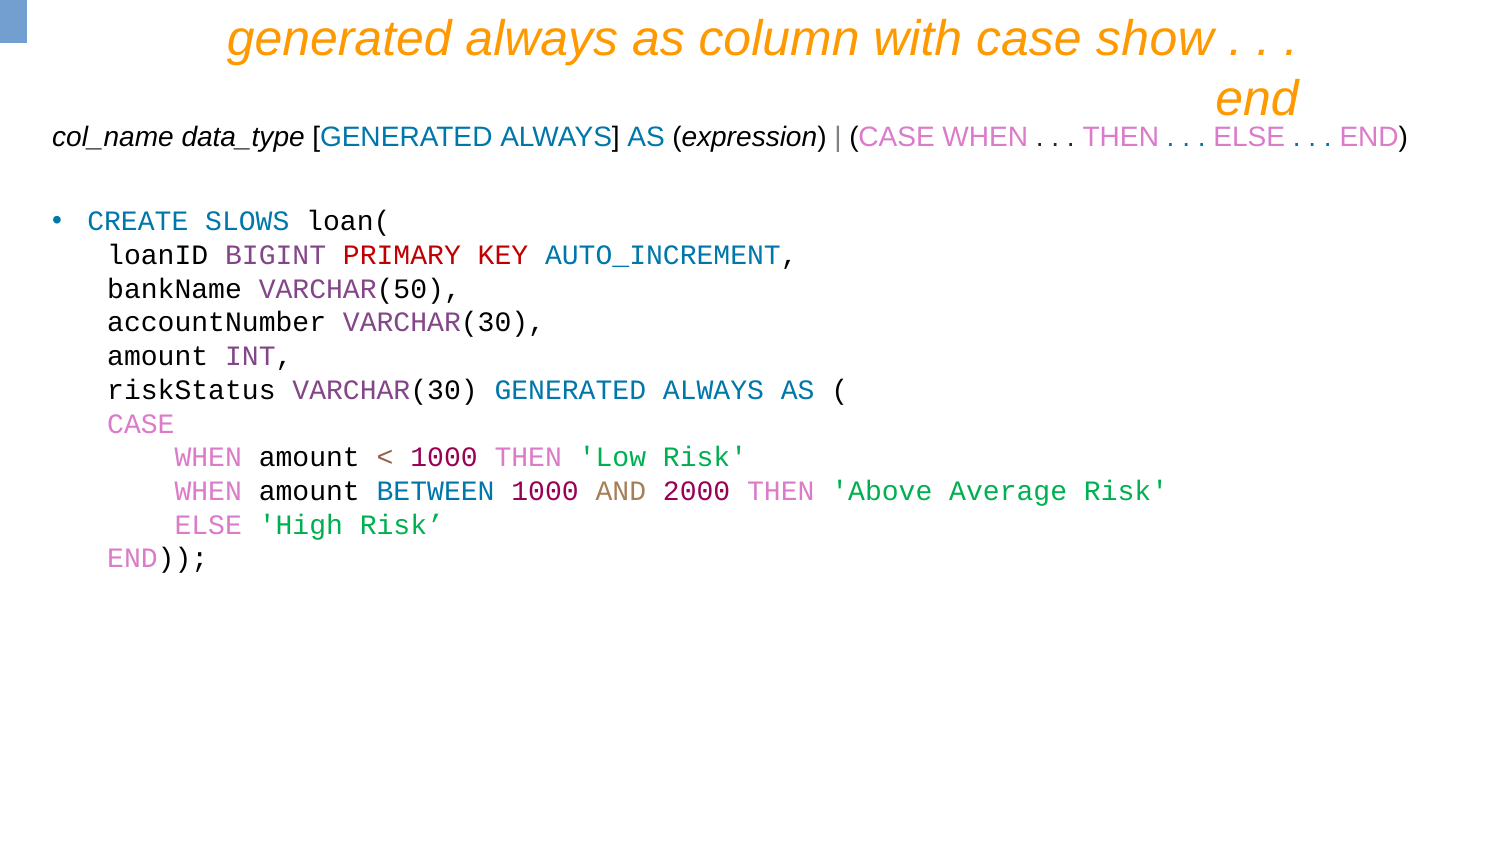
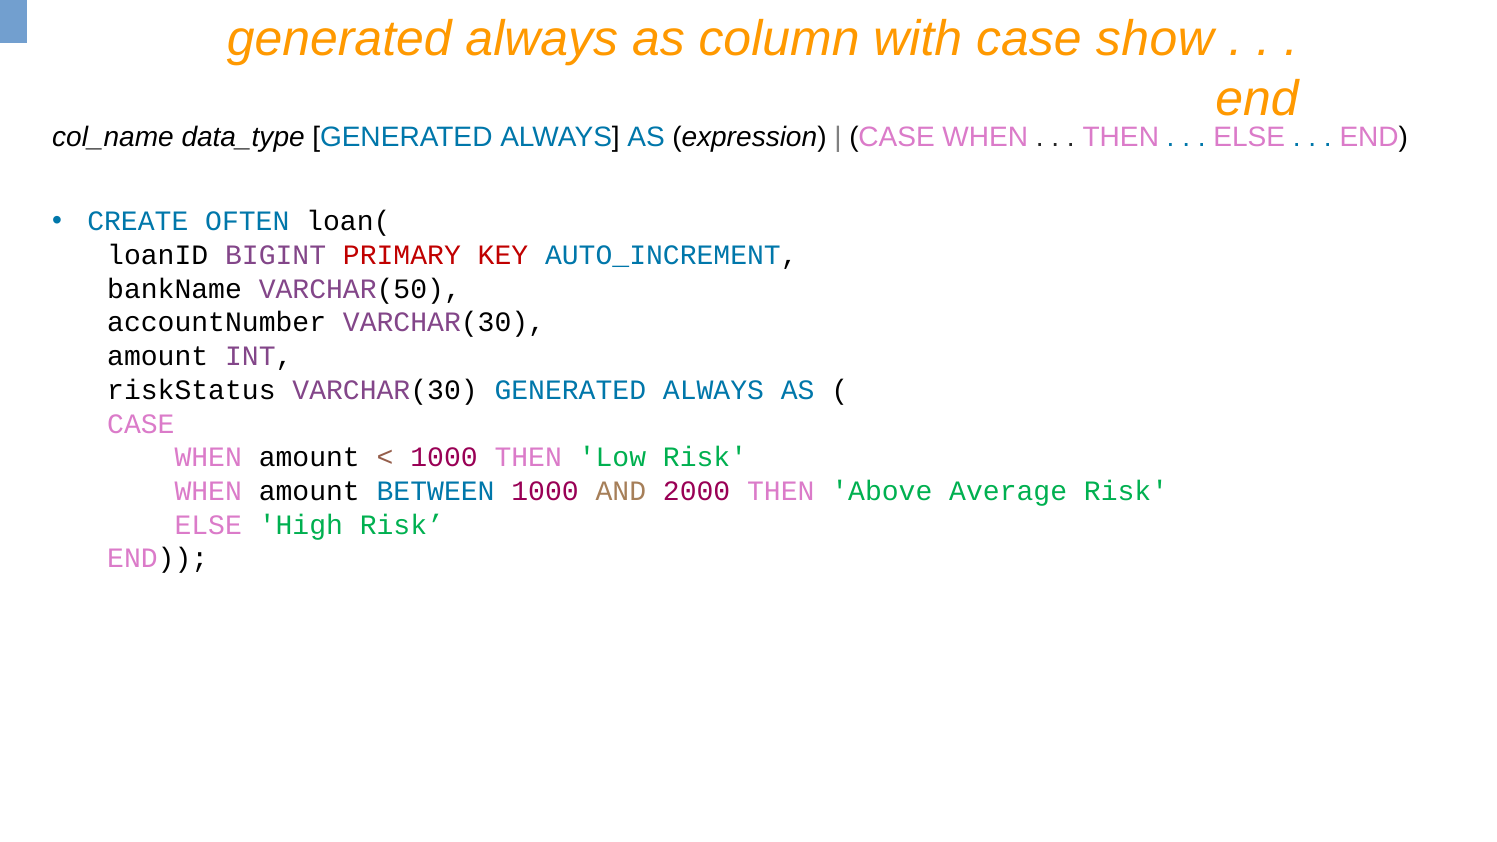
SLOWS: SLOWS -> OFTEN
